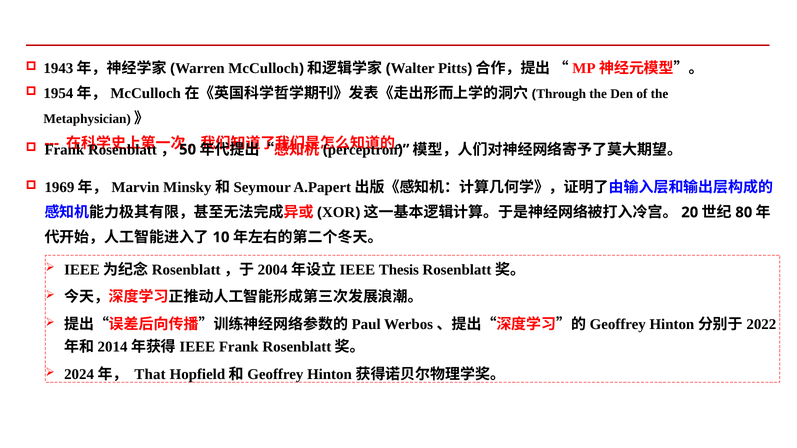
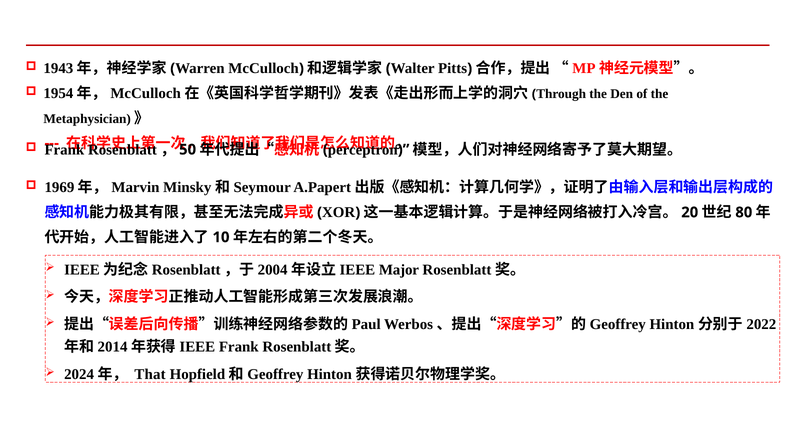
Thesis: Thesis -> Major
